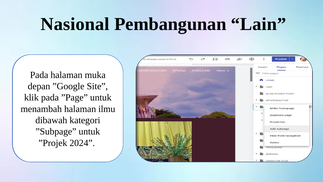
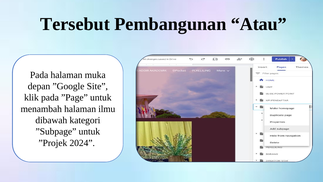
Nasional: Nasional -> Tersebut
Lain: Lain -> Atau
